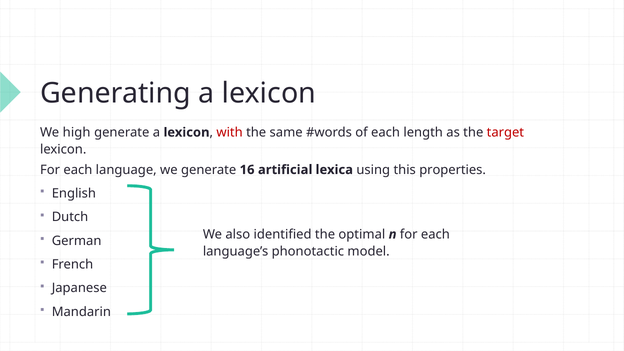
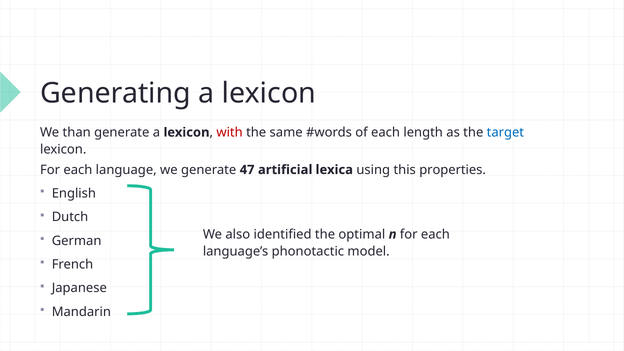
high: high -> than
target colour: red -> blue
16: 16 -> 47
